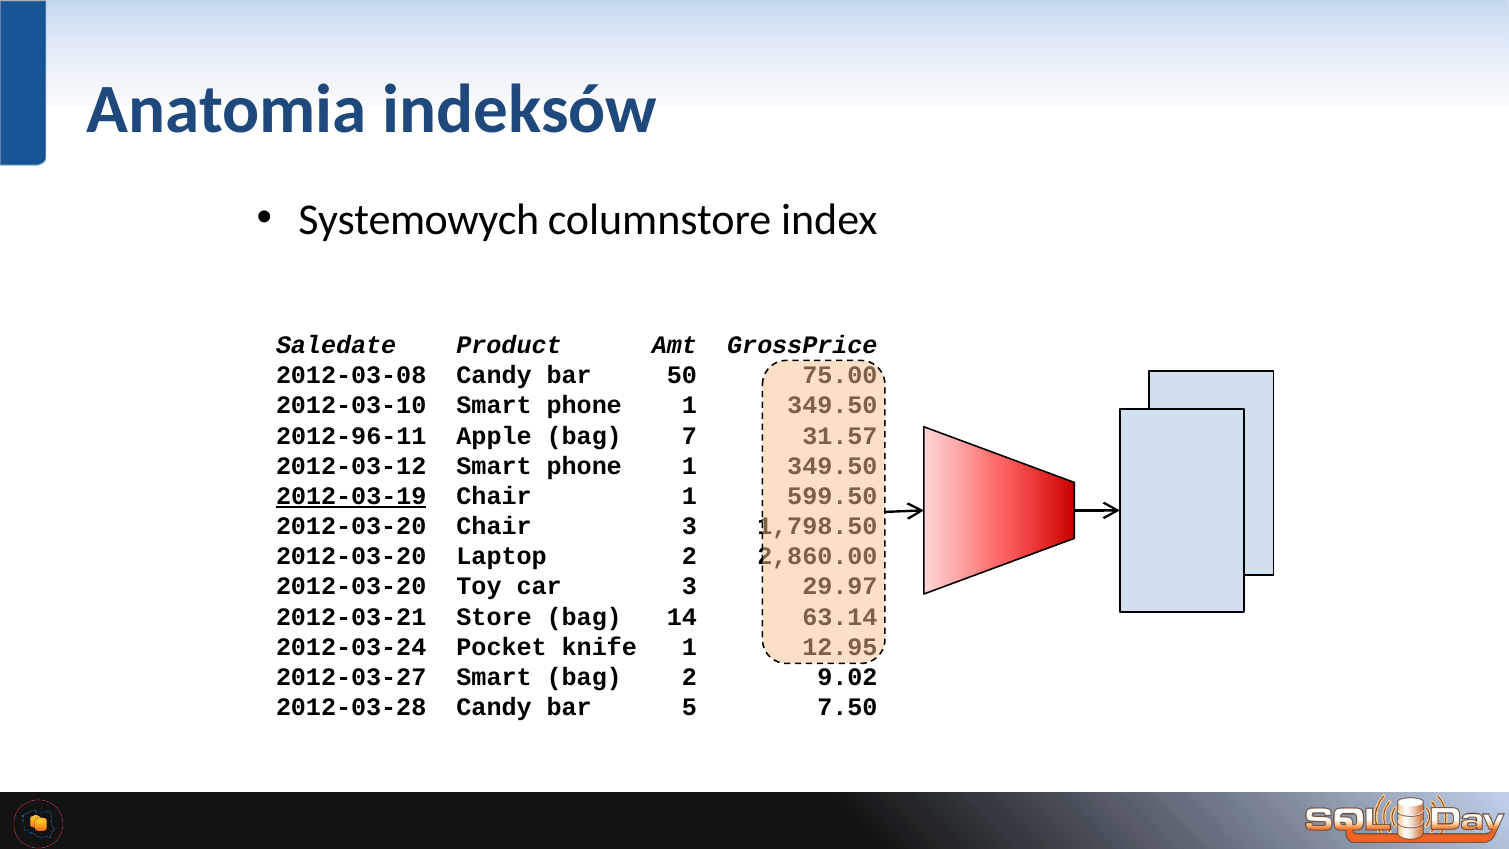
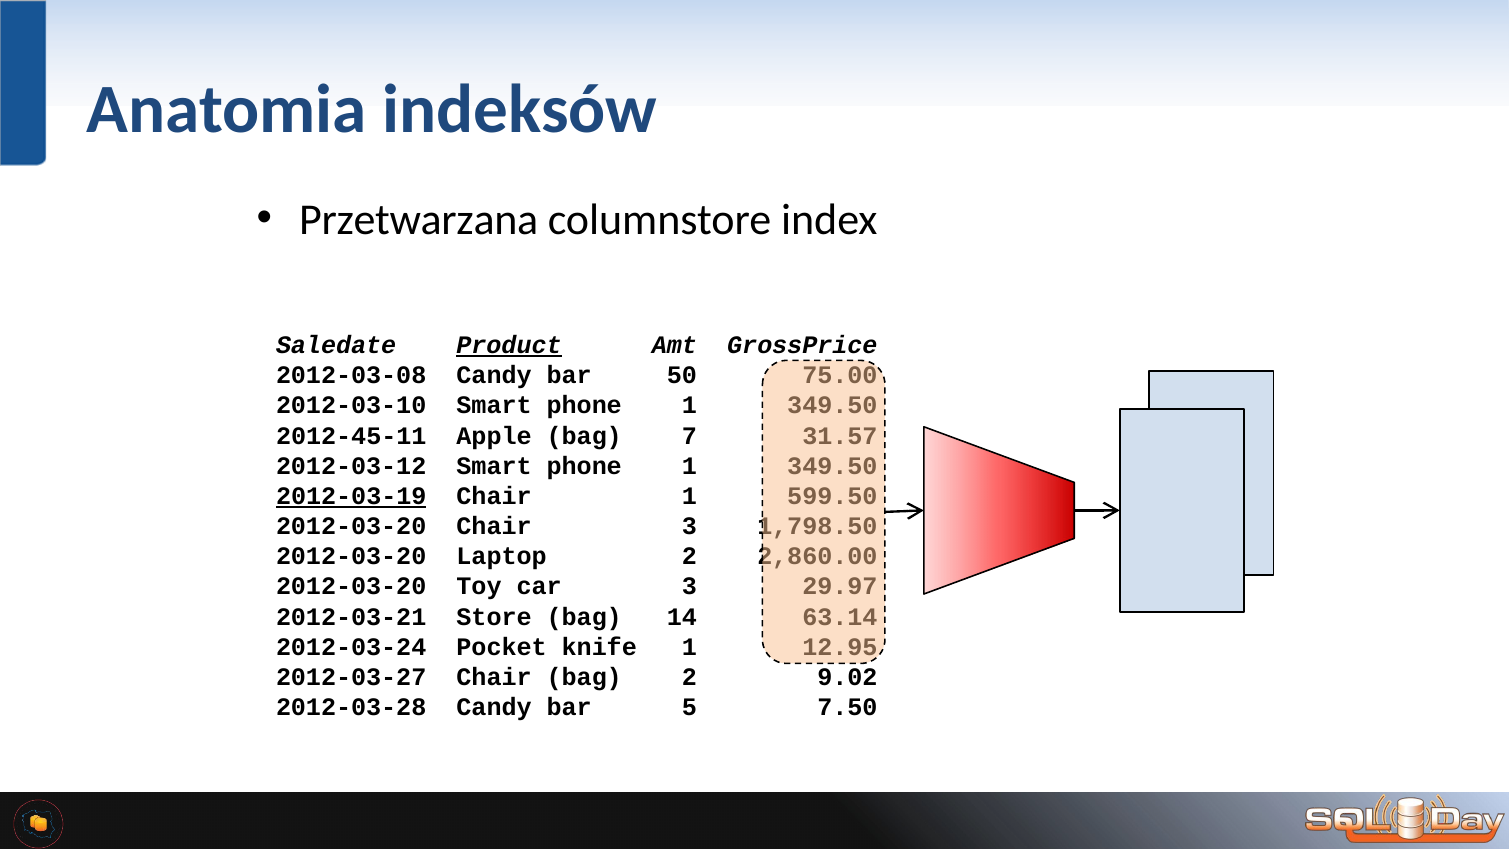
Systemowych: Systemowych -> Przetwarzana
Product underline: none -> present
2012-96-11: 2012-96-11 -> 2012-45-11
2012-03-27 Smart: Smart -> Chair
